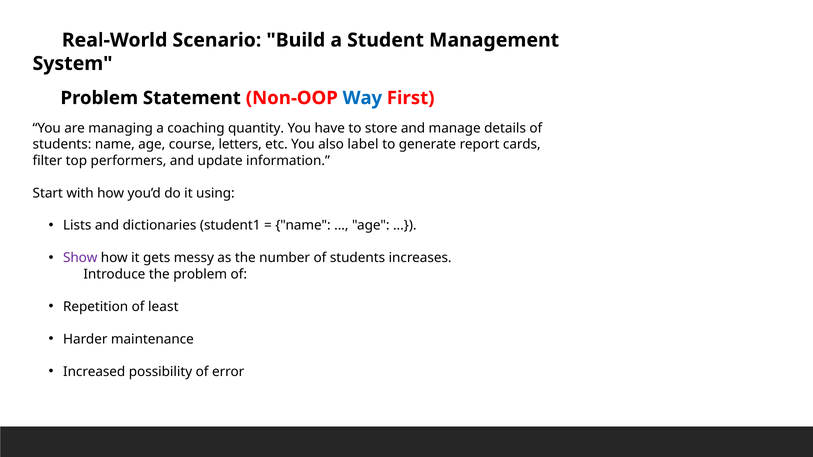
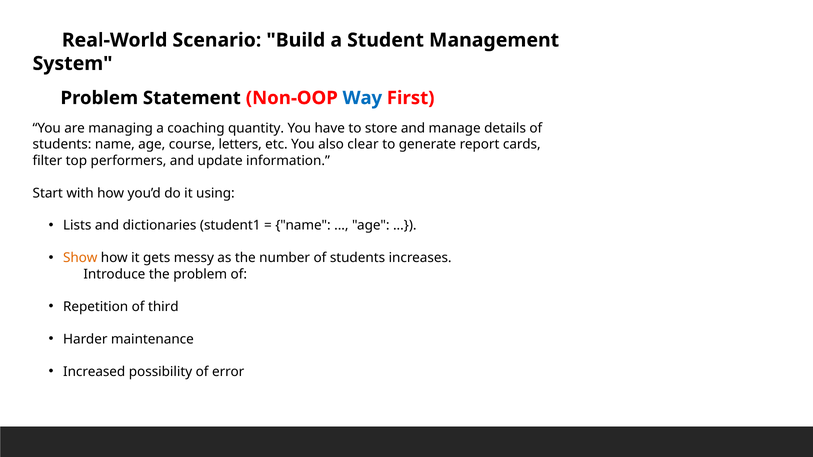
label: label -> clear
Show colour: purple -> orange
least: least -> third
